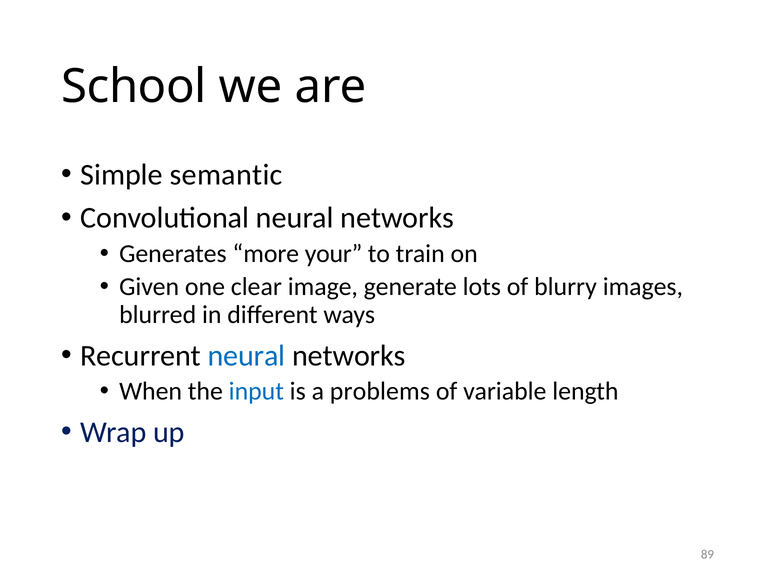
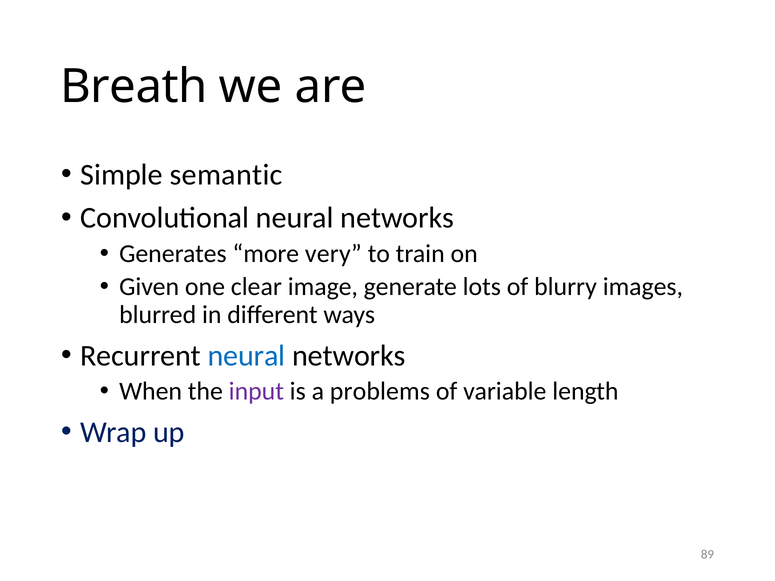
School: School -> Breath
your: your -> very
input colour: blue -> purple
